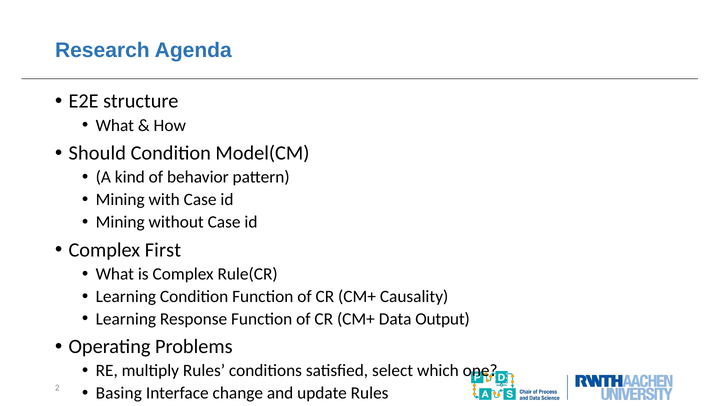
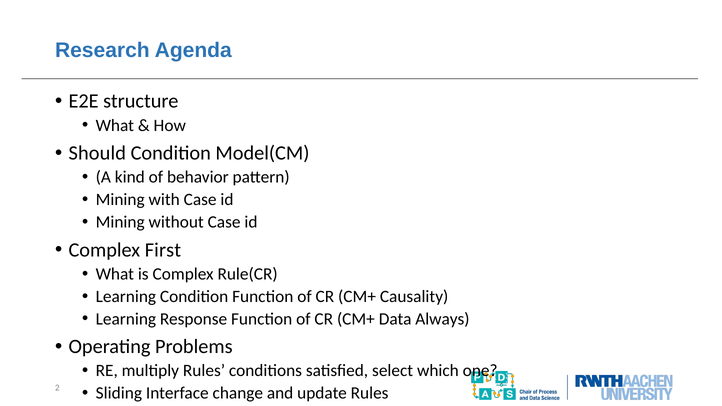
Output: Output -> Always
Basing: Basing -> Sliding
